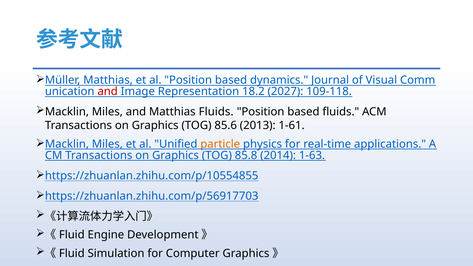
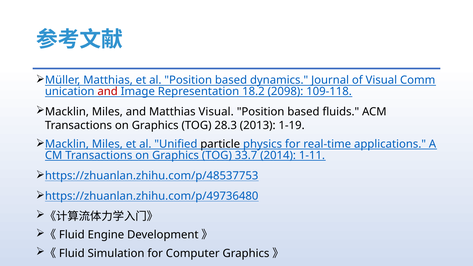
2027: 2027 -> 2098
Matthias Fluids: Fluids -> Visual
85.6: 85.6 -> 28.3
1-61: 1-61 -> 1-19
particle colour: orange -> black
85.8: 85.8 -> 33.7
1-63: 1-63 -> 1-11
https://zhuanlan.zhihu.com/p/10554855: https://zhuanlan.zhihu.com/p/10554855 -> https://zhuanlan.zhihu.com/p/48537753
https://zhuanlan.zhihu.com/p/56917703: https://zhuanlan.zhihu.com/p/56917703 -> https://zhuanlan.zhihu.com/p/49736480
